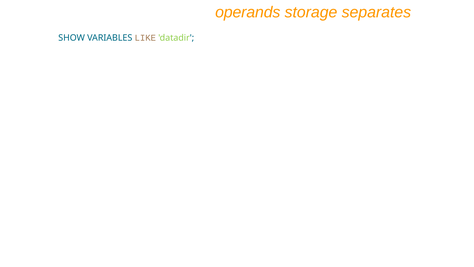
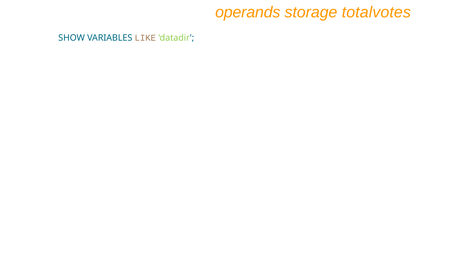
separates: separates -> totalvotes
